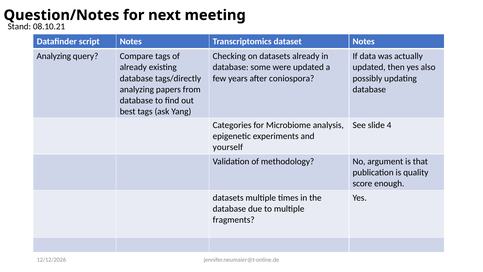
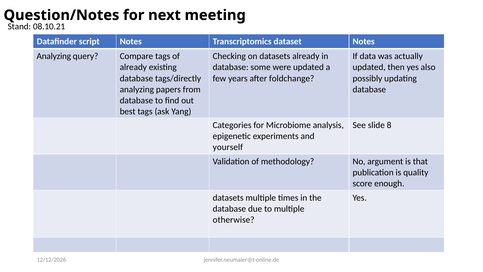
coniospora: coniospora -> foldchange
4: 4 -> 8
fragments: fragments -> otherwise
